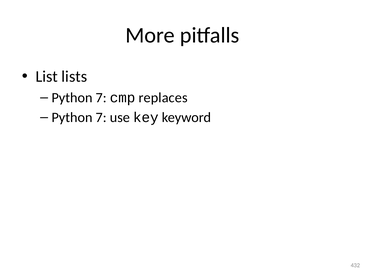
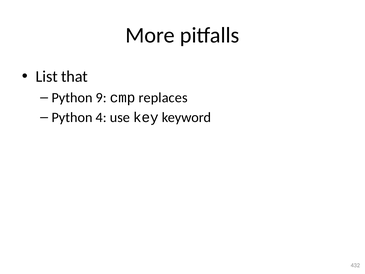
lists: lists -> that
7 at (101, 98): 7 -> 9
7 at (101, 117): 7 -> 4
